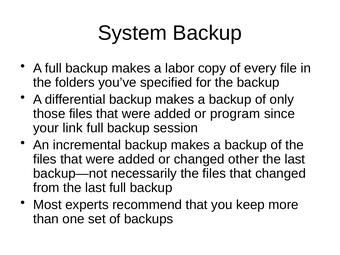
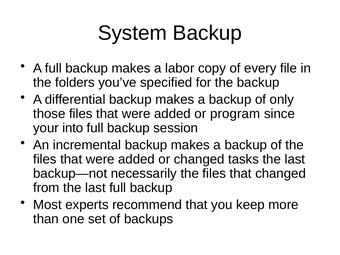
link: link -> into
other: other -> tasks
